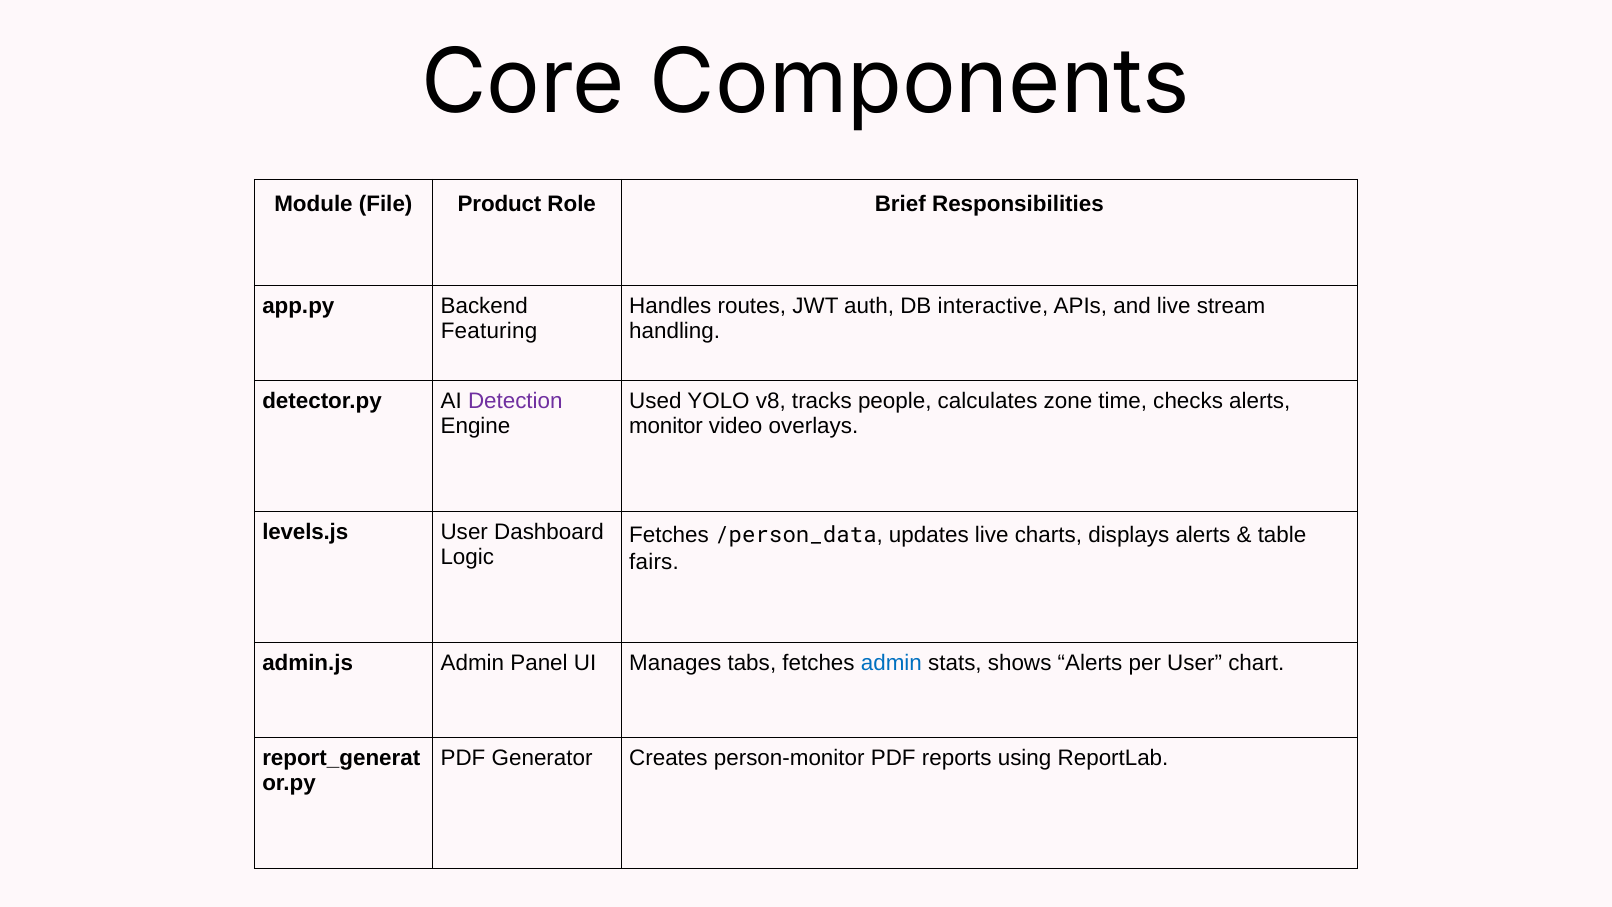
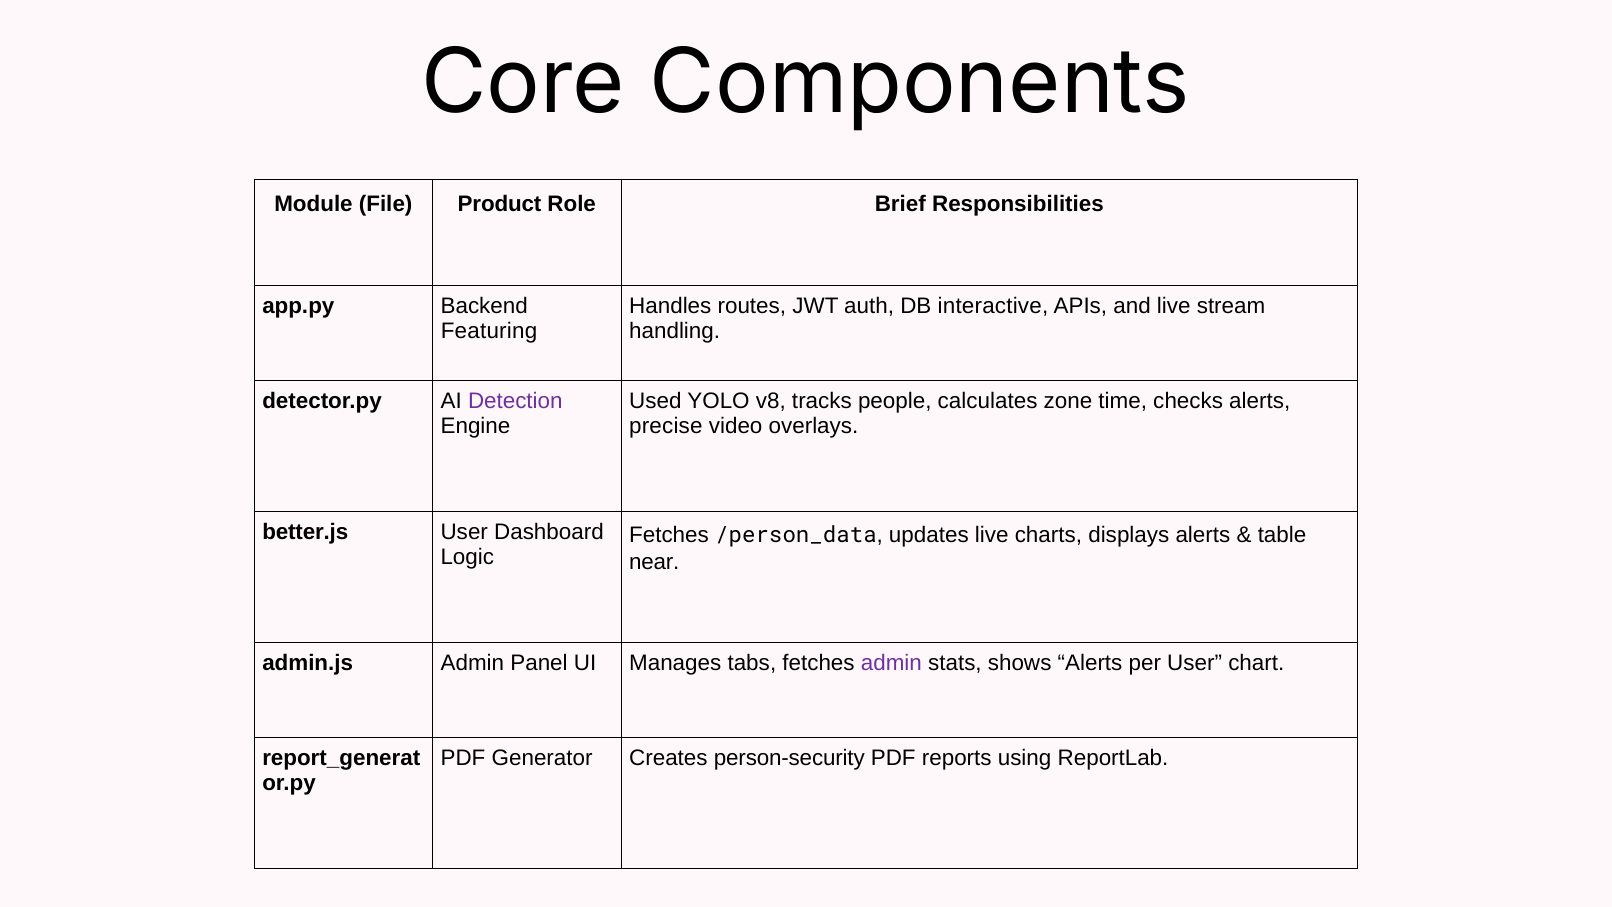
monitor: monitor -> precise
levels.js: levels.js -> better.js
fairs: fairs -> near
admin at (891, 663) colour: blue -> purple
person-monitor: person-monitor -> person-security
